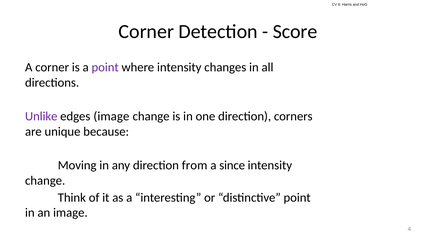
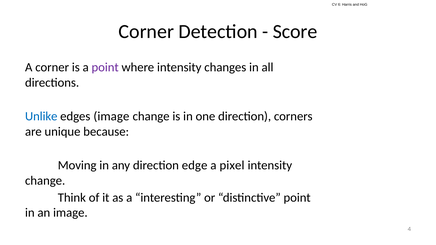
Unlike colour: purple -> blue
from: from -> edge
since: since -> pixel
